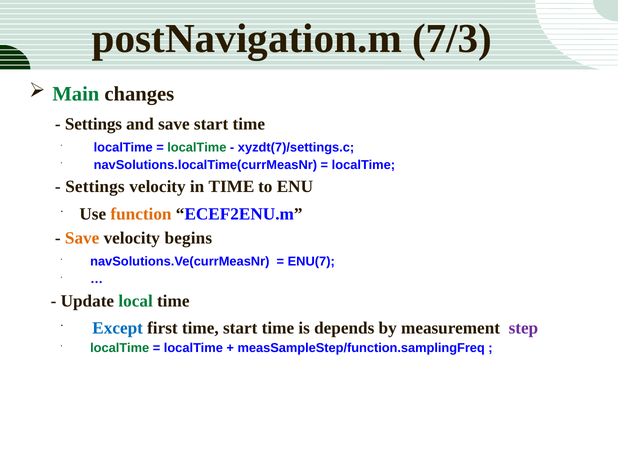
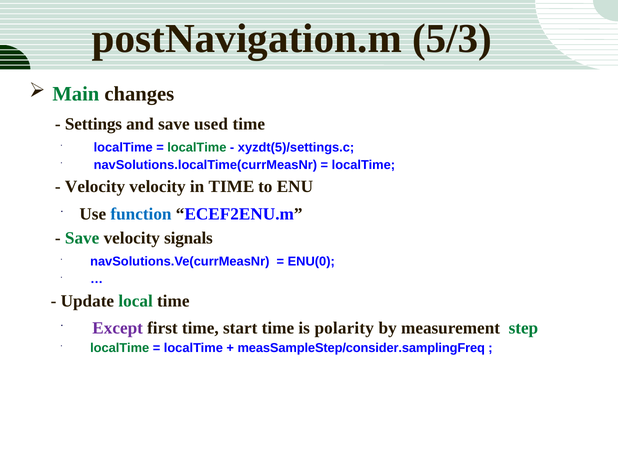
7/3: 7/3 -> 5/3
save start: start -> used
xyzdt(7)/settings.c: xyzdt(7)/settings.c -> xyzdt(5)/settings.c
Settings at (95, 187): Settings -> Velocity
function colour: orange -> blue
Save at (82, 238) colour: orange -> green
begins: begins -> signals
ENU(7: ENU(7 -> ENU(0
Except colour: blue -> purple
depends: depends -> polarity
step colour: purple -> green
measSampleStep/function.samplingFreq: measSampleStep/function.samplingFreq -> measSampleStep/consider.samplingFreq
